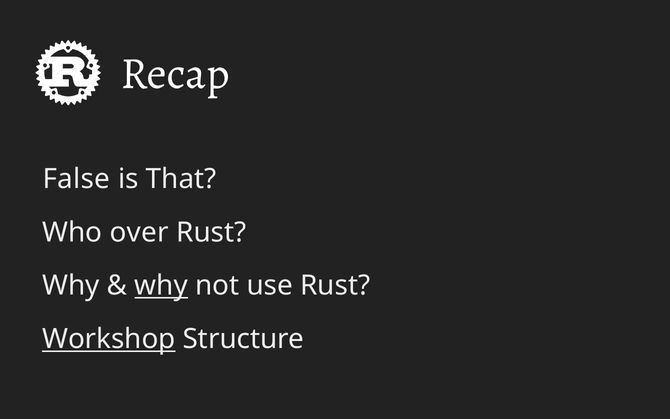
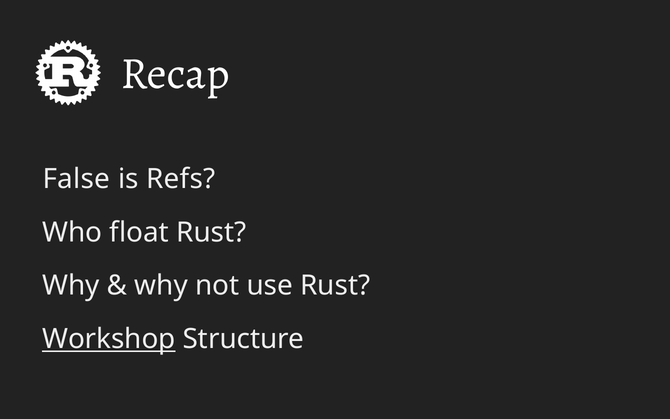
That: That -> Refs
over: over -> float
why at (161, 286) underline: present -> none
